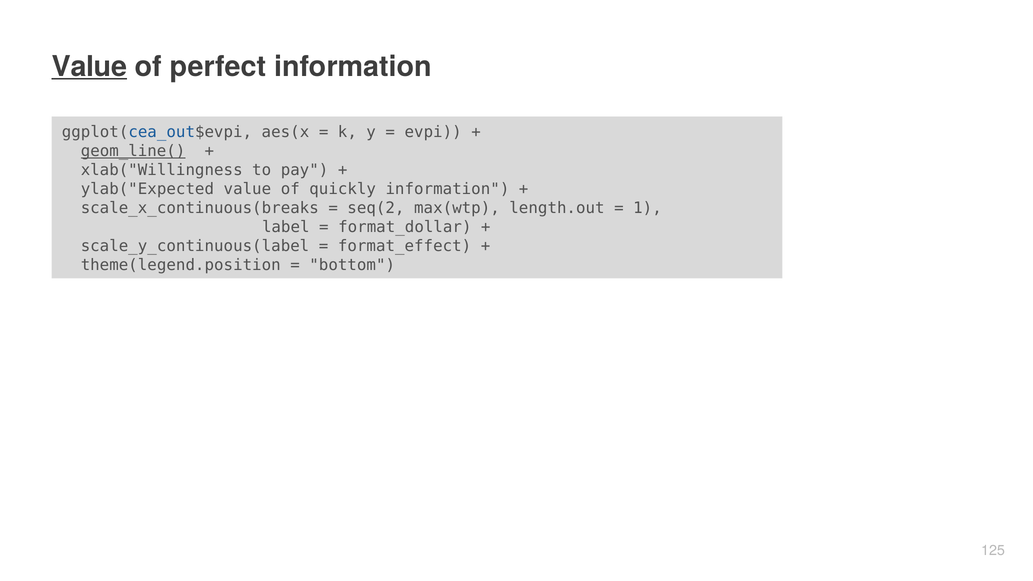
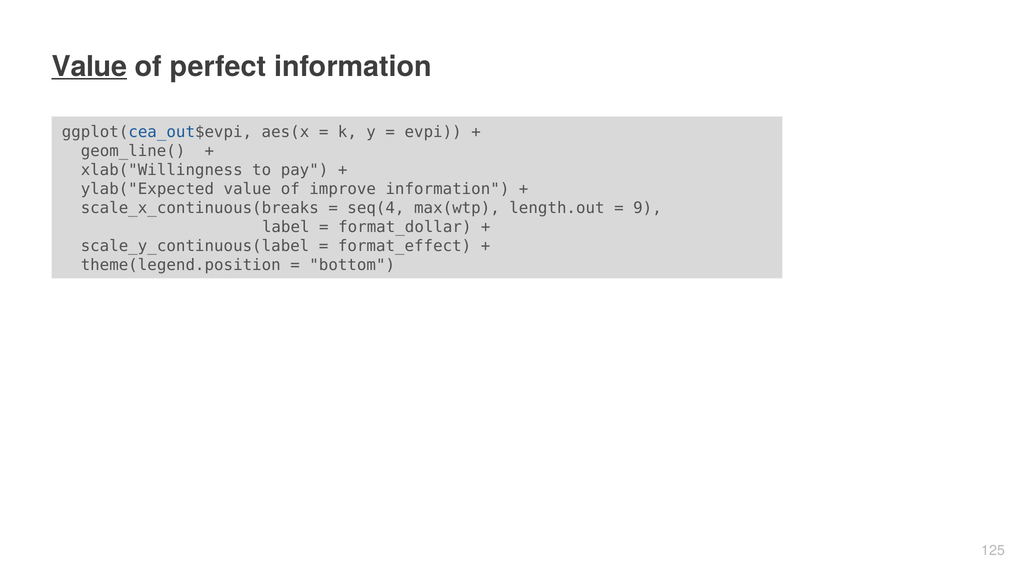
geom_line( underline: present -> none
quickly: quickly -> improve
seq(2: seq(2 -> seq(4
1: 1 -> 9
